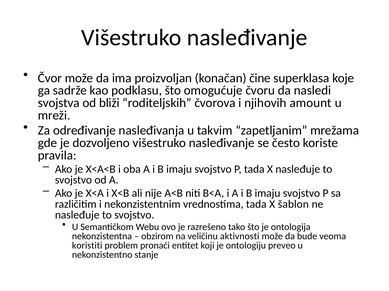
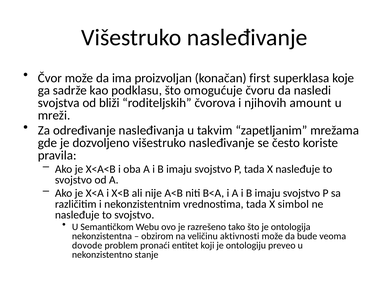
čine: čine -> first
šablon: šablon -> simbol
koristiti: koristiti -> dovode
